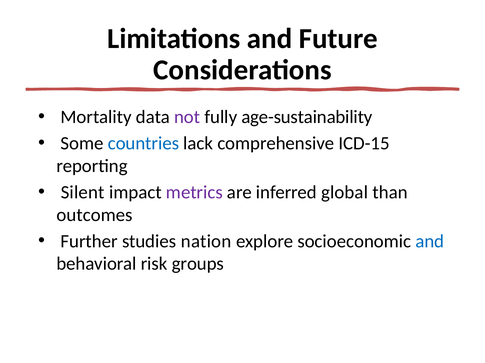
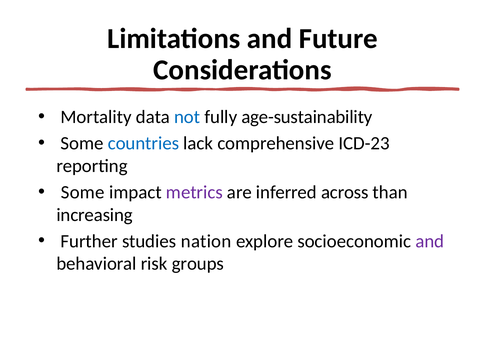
not colour: purple -> blue
ICD-15: ICD-15 -> ICD-23
Silent at (83, 193): Silent -> Some
global: global -> across
outcomes: outcomes -> increasing
and at (430, 242) colour: blue -> purple
